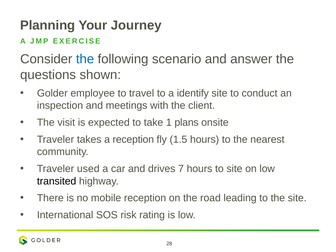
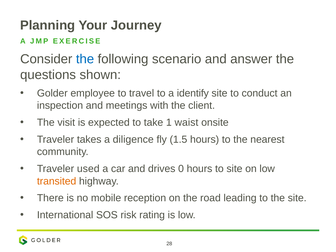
plans: plans -> waist
a reception: reception -> diligence
7: 7 -> 0
transited colour: black -> orange
